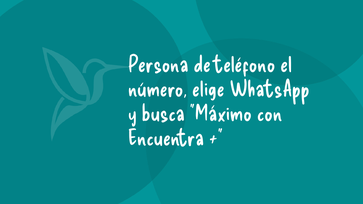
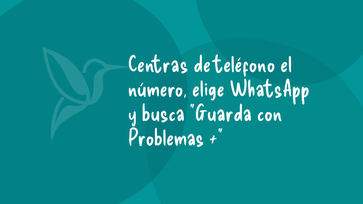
Persona: Persona -> Centras
Máximo: Máximo -> Guarda
Encuentra: Encuentra -> Problemas
